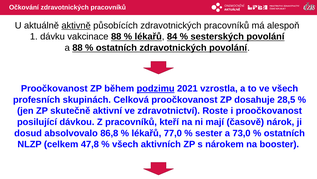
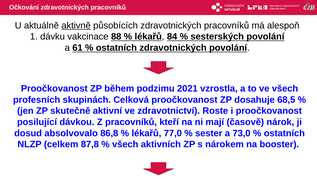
a 88: 88 -> 61
podzimu underline: present -> none
28,5: 28,5 -> 68,5
47,8: 47,8 -> 87,8
